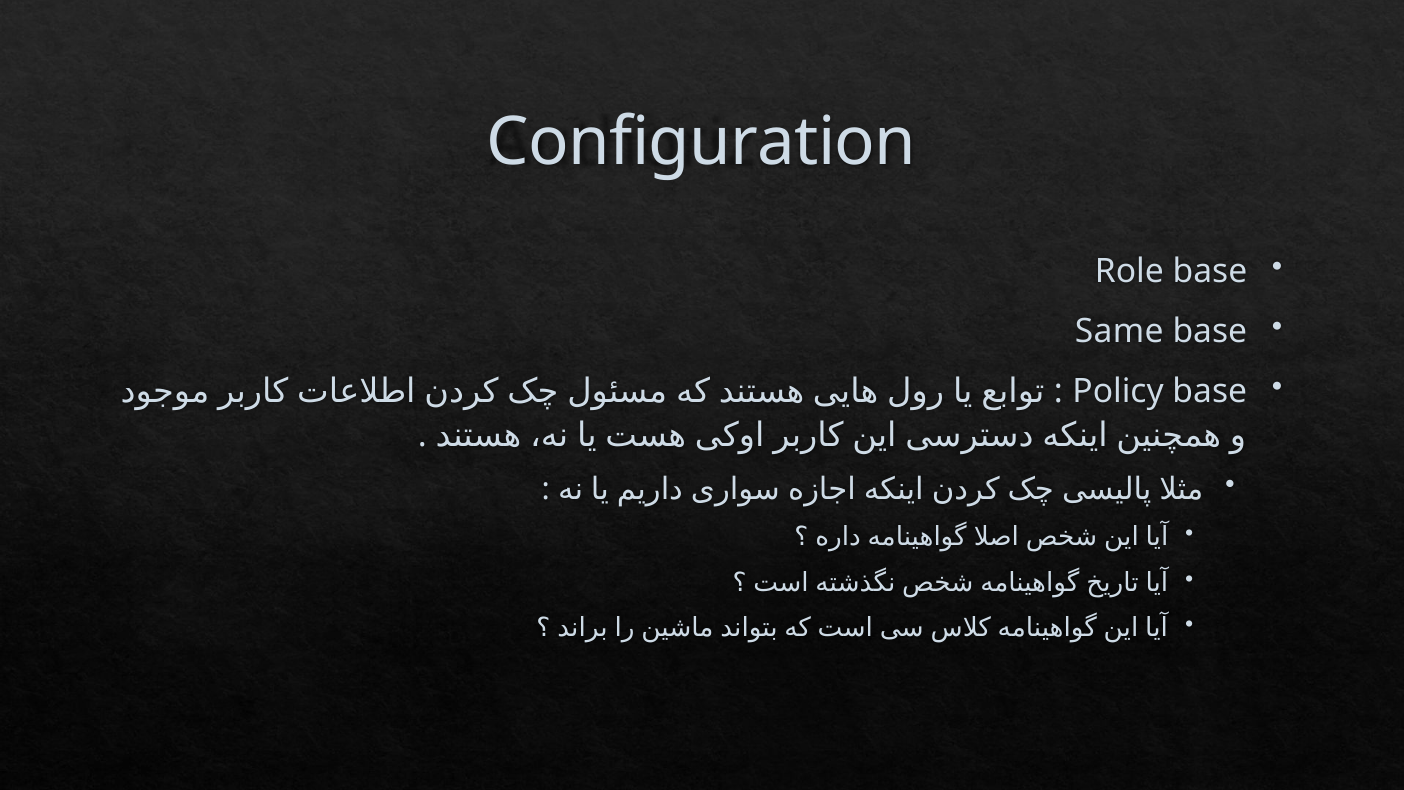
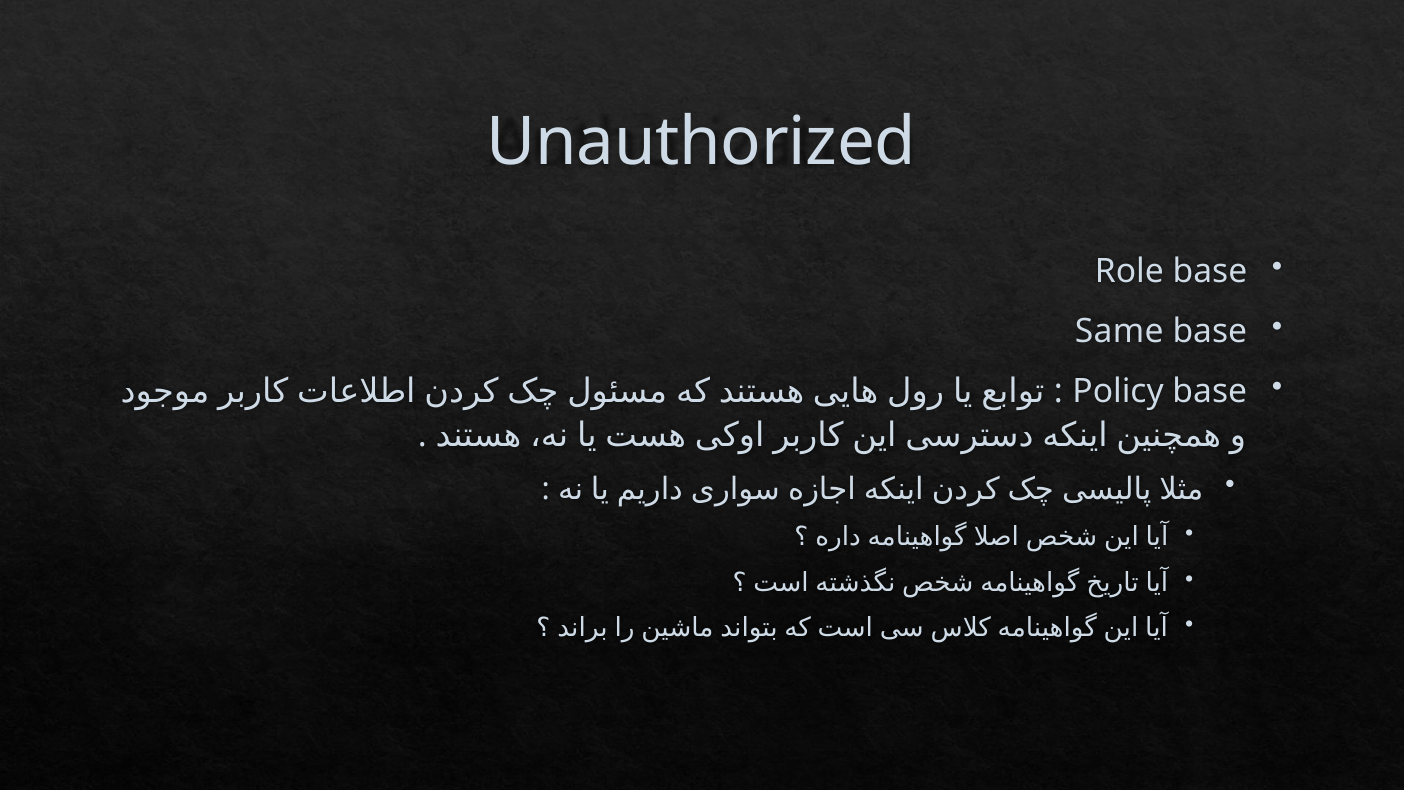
Configuration: Configuration -> Unauthorized
